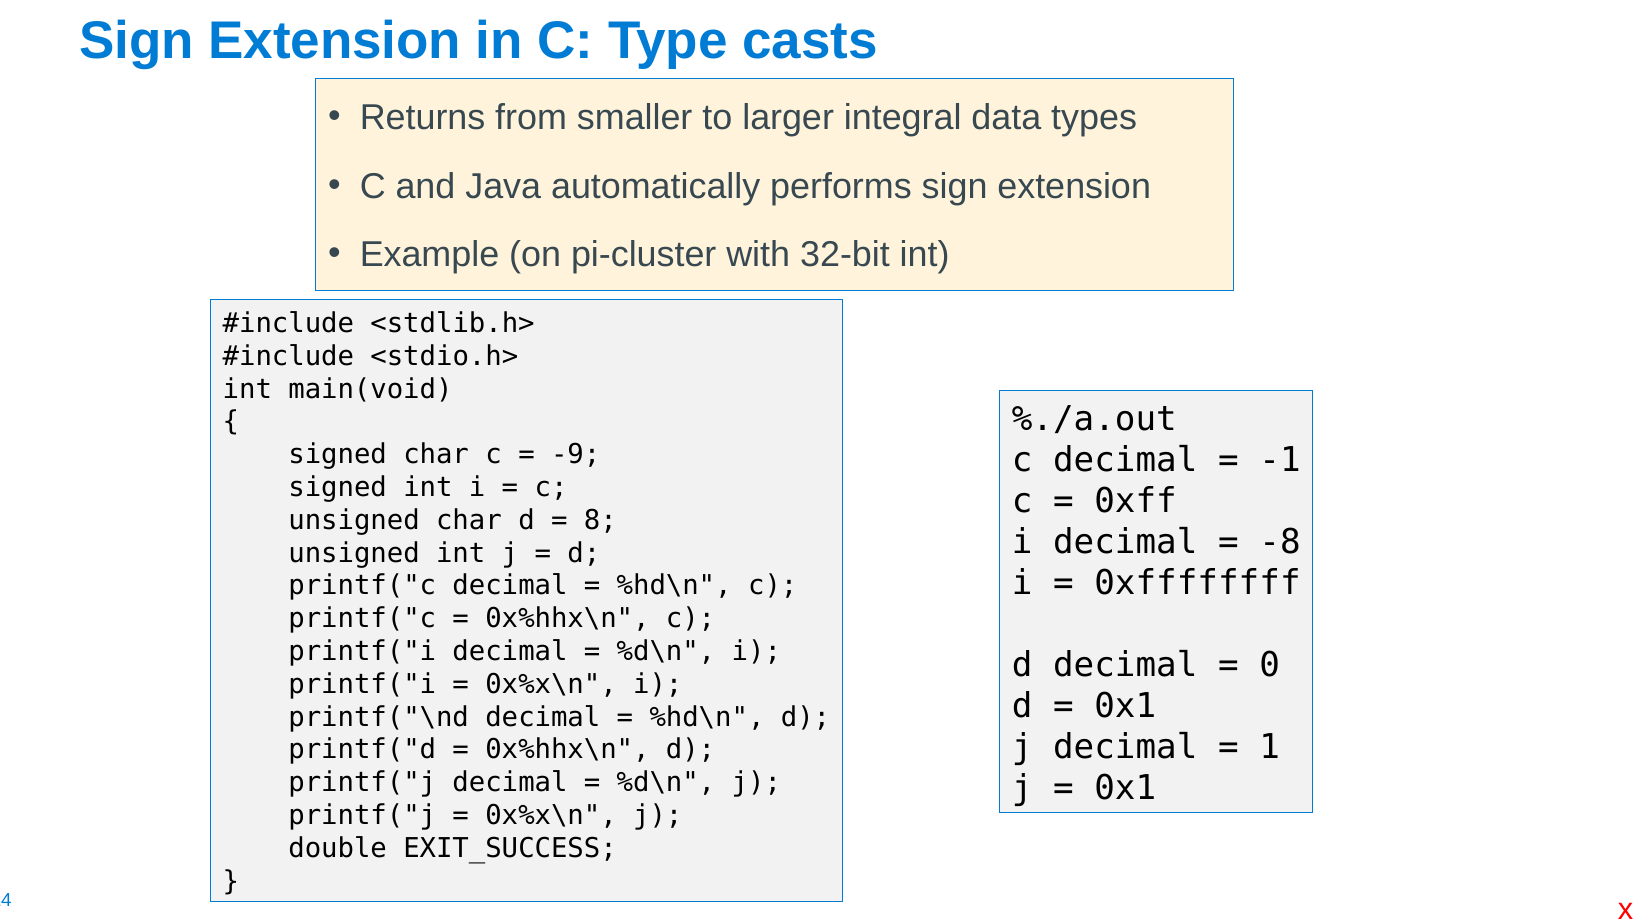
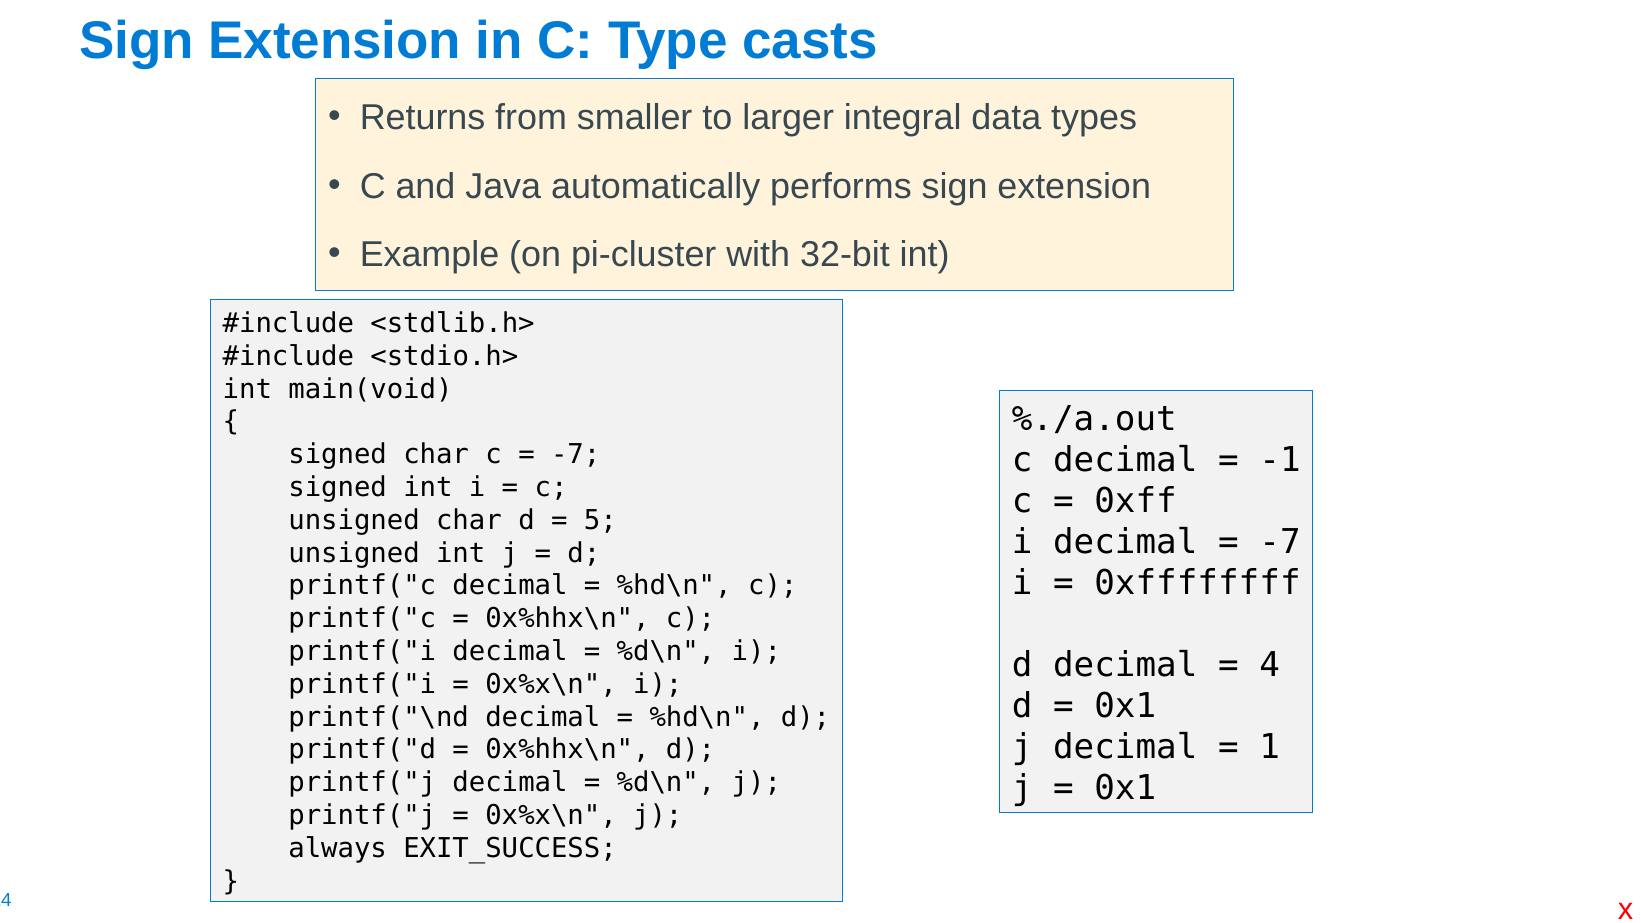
-9 at (576, 455): -9 -> -7
8: 8 -> 5
-8 at (1280, 542): -8 -> -7
0: 0 -> 4
double: double -> always
